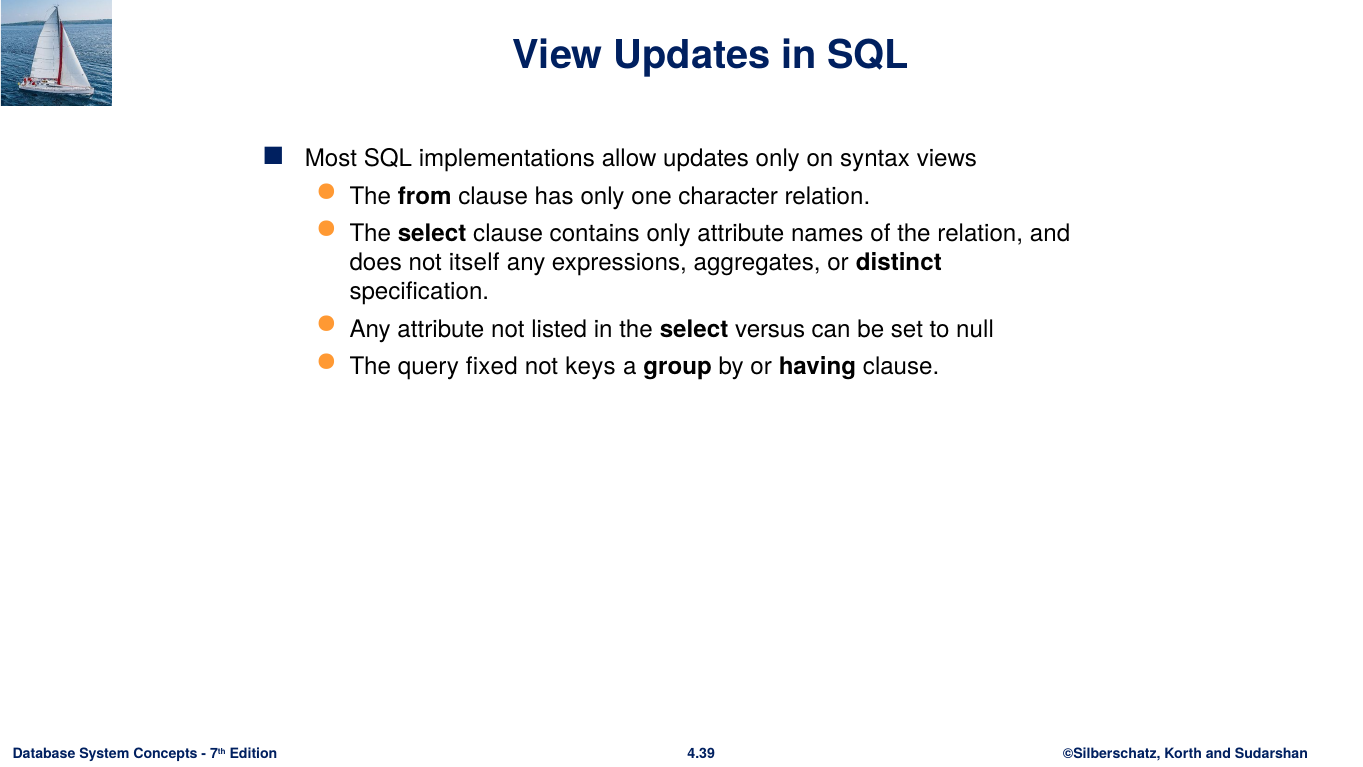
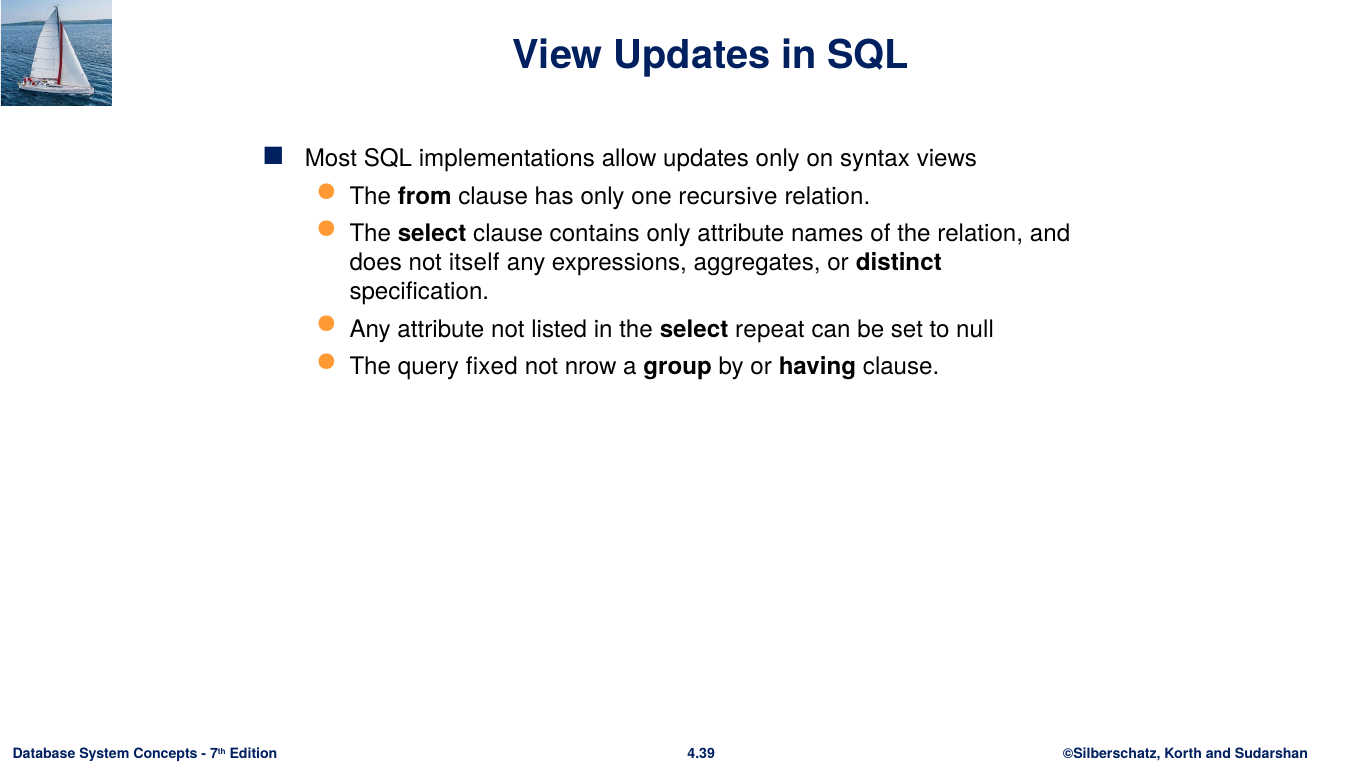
character: character -> recursive
versus: versus -> repeat
keys: keys -> nrow
